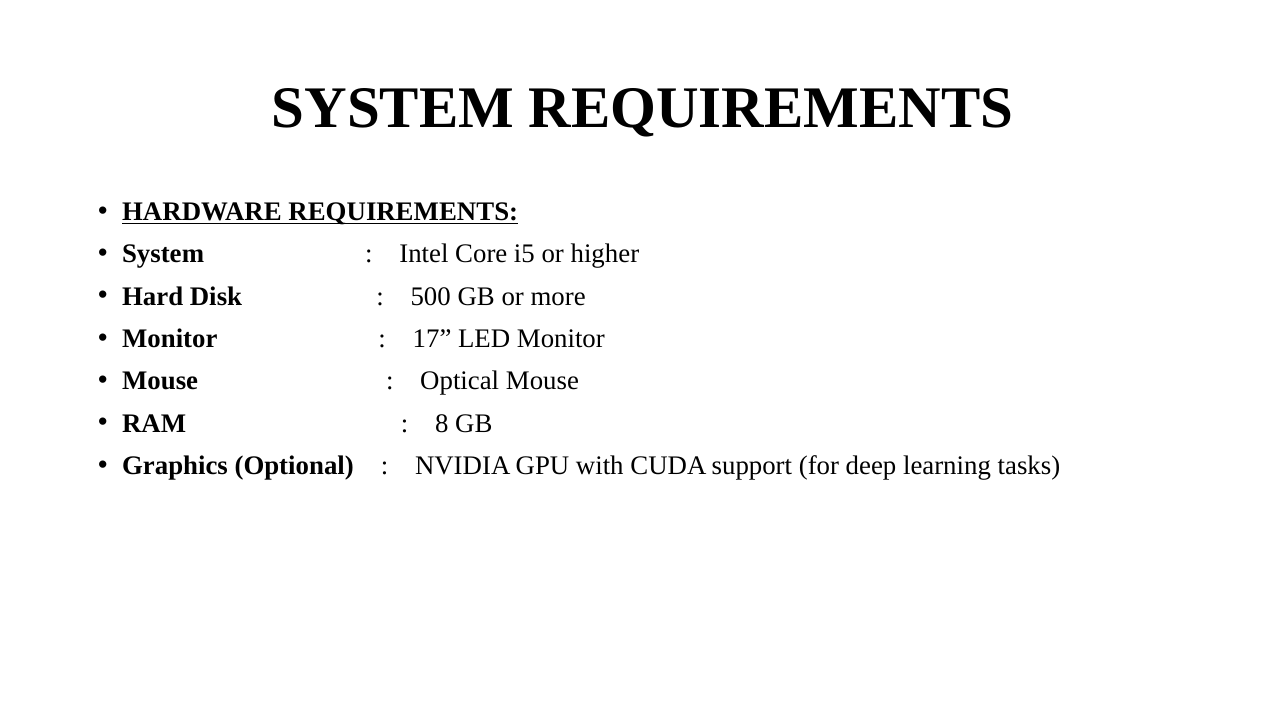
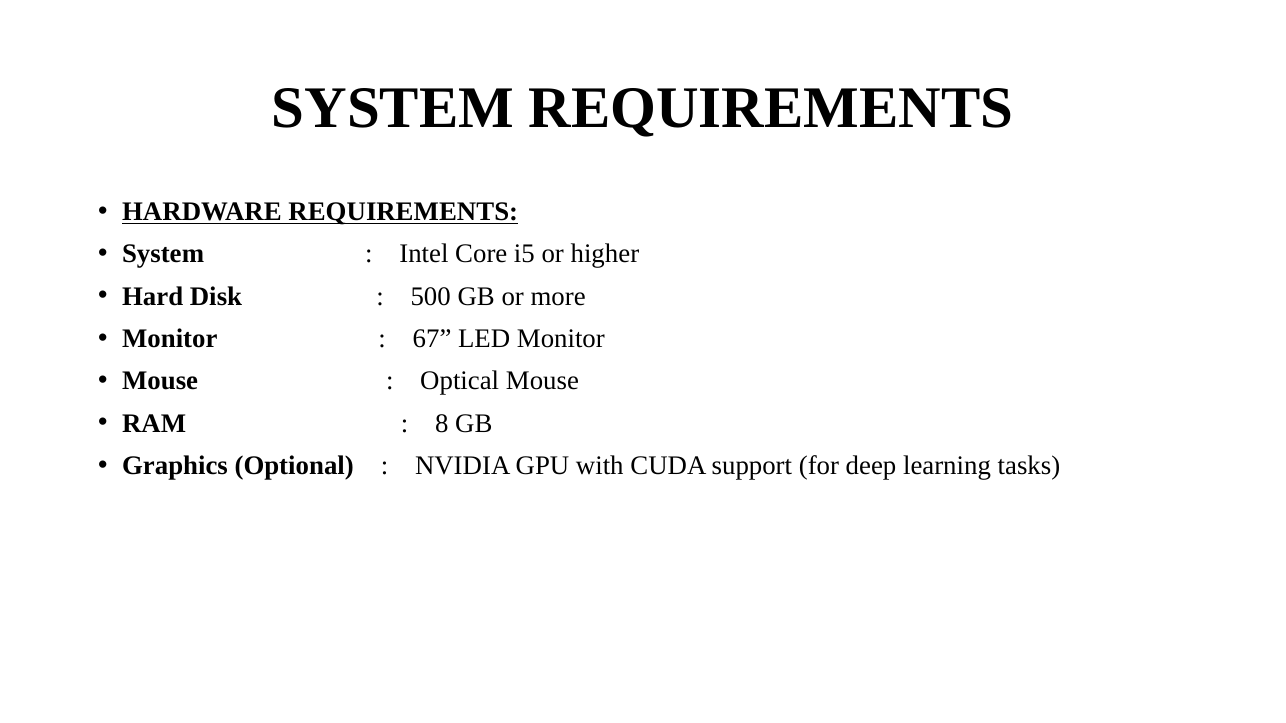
17: 17 -> 67
